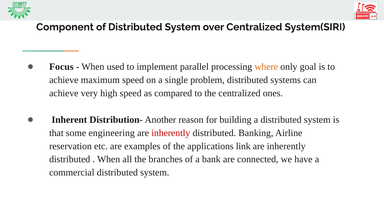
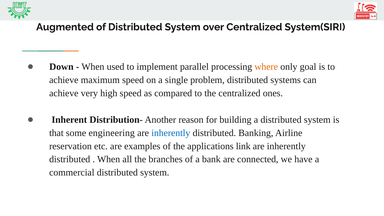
Component: Component -> Augmented
Focus: Focus -> Down
inherently at (171, 133) colour: red -> blue
